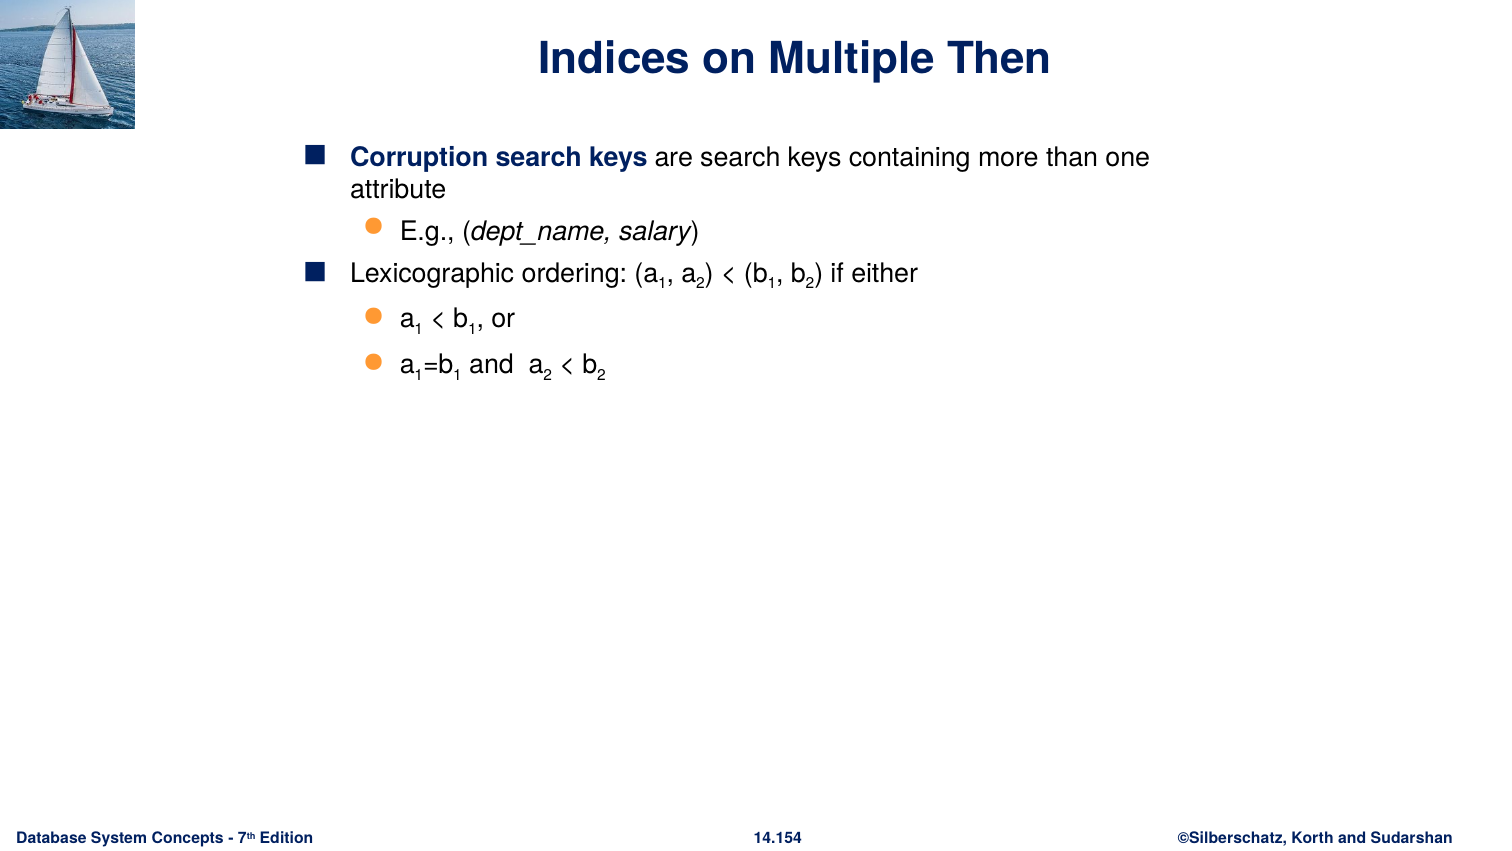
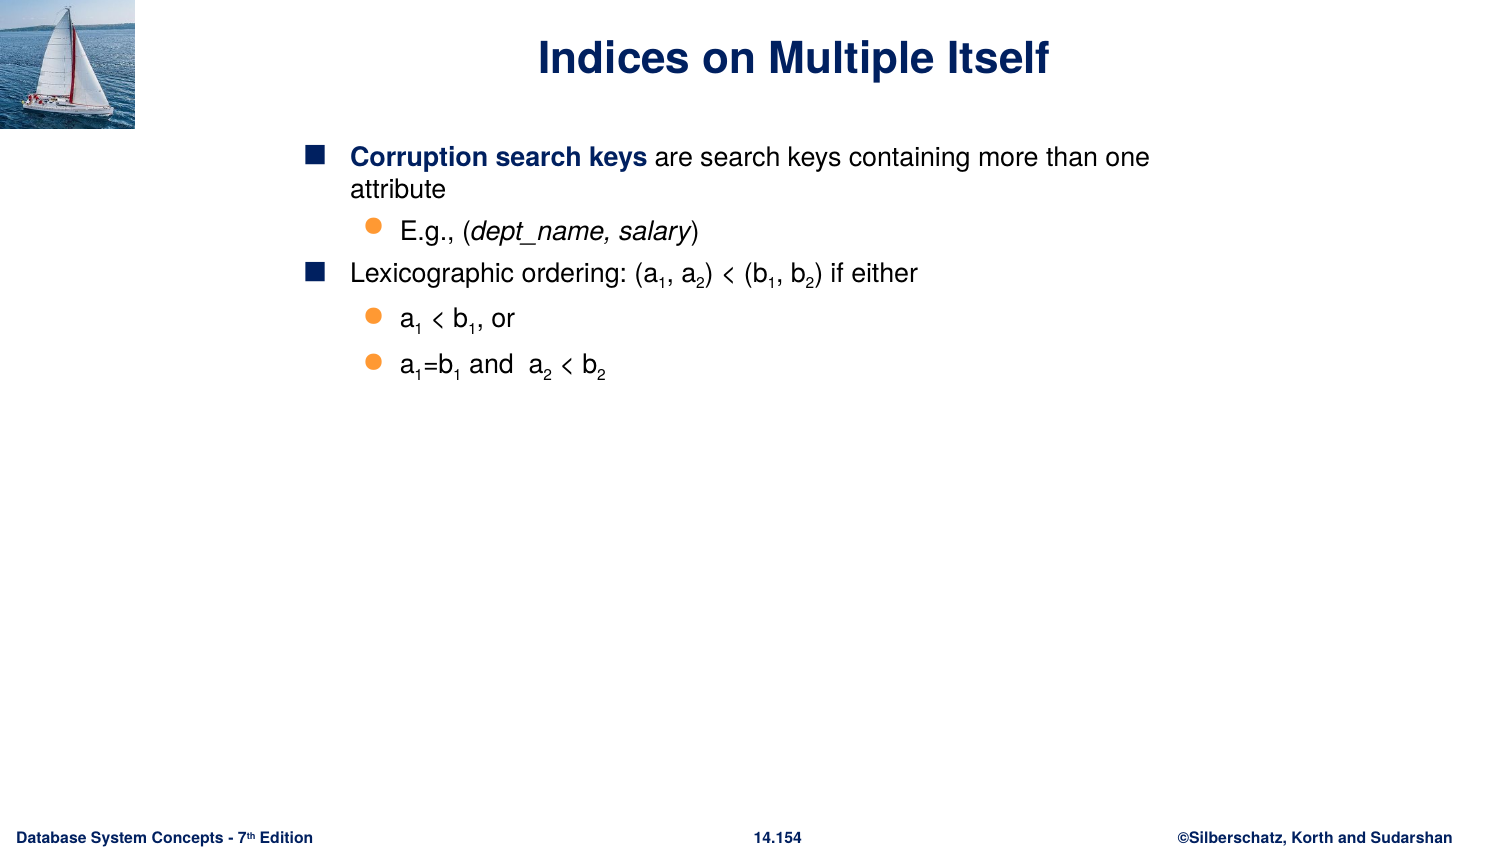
Then: Then -> Itself
